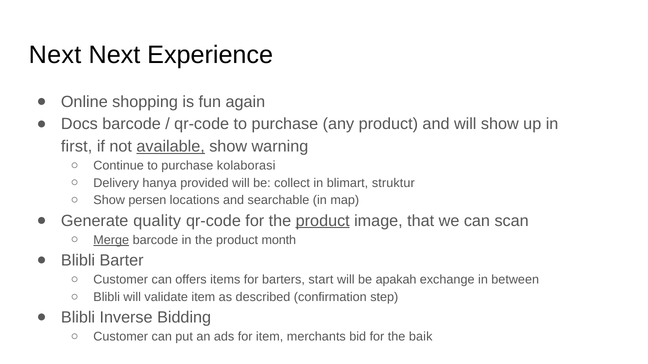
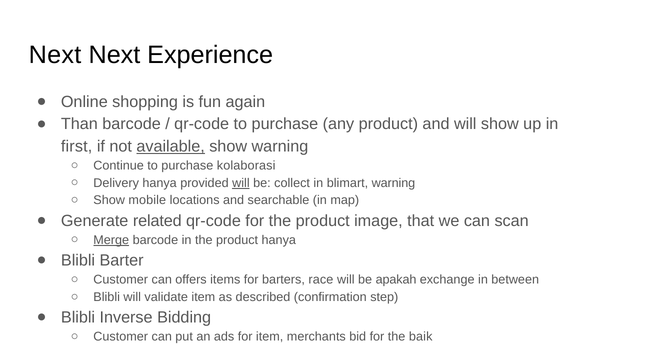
Docs: Docs -> Than
will at (241, 183) underline: none -> present
blimart struktur: struktur -> warning
persen: persen -> mobile
quality: quality -> related
product at (323, 221) underline: present -> none
product month: month -> hanya
start: start -> race
